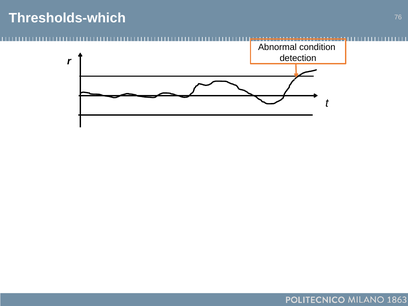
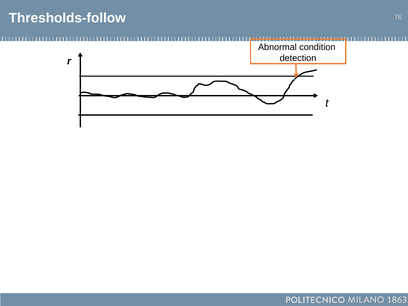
Thresholds-which: Thresholds-which -> Thresholds-follow
